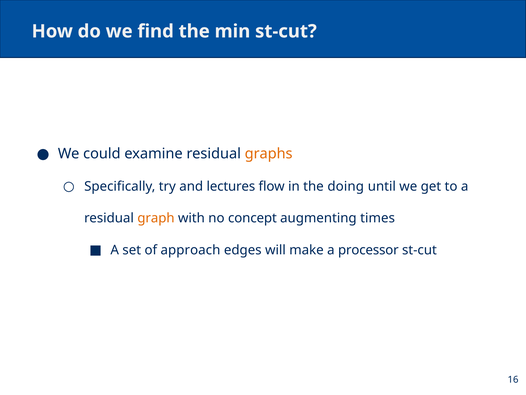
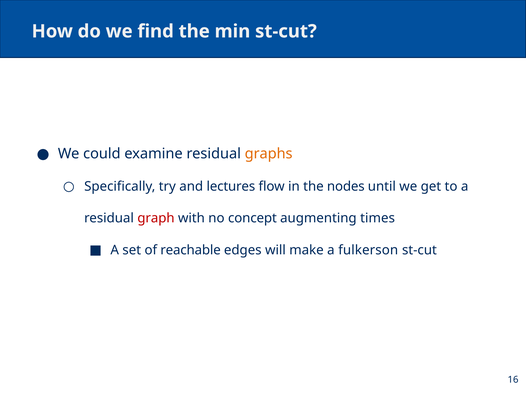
doing: doing -> nodes
graph colour: orange -> red
approach: approach -> reachable
processor: processor -> fulkerson
